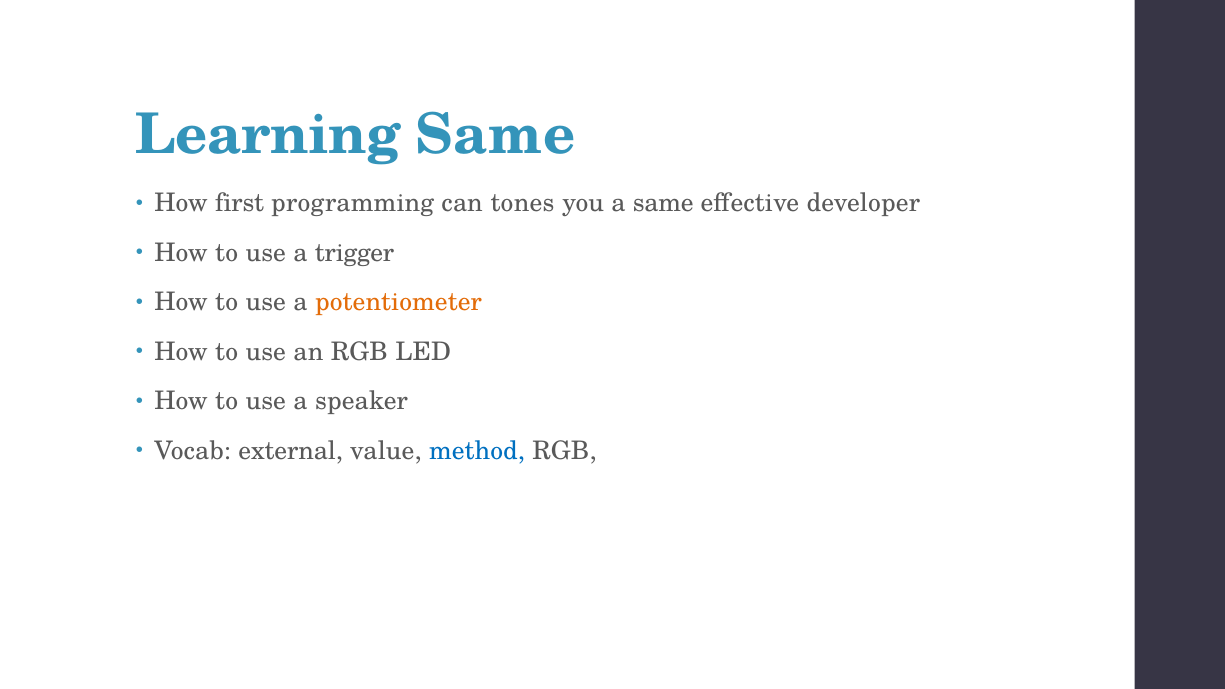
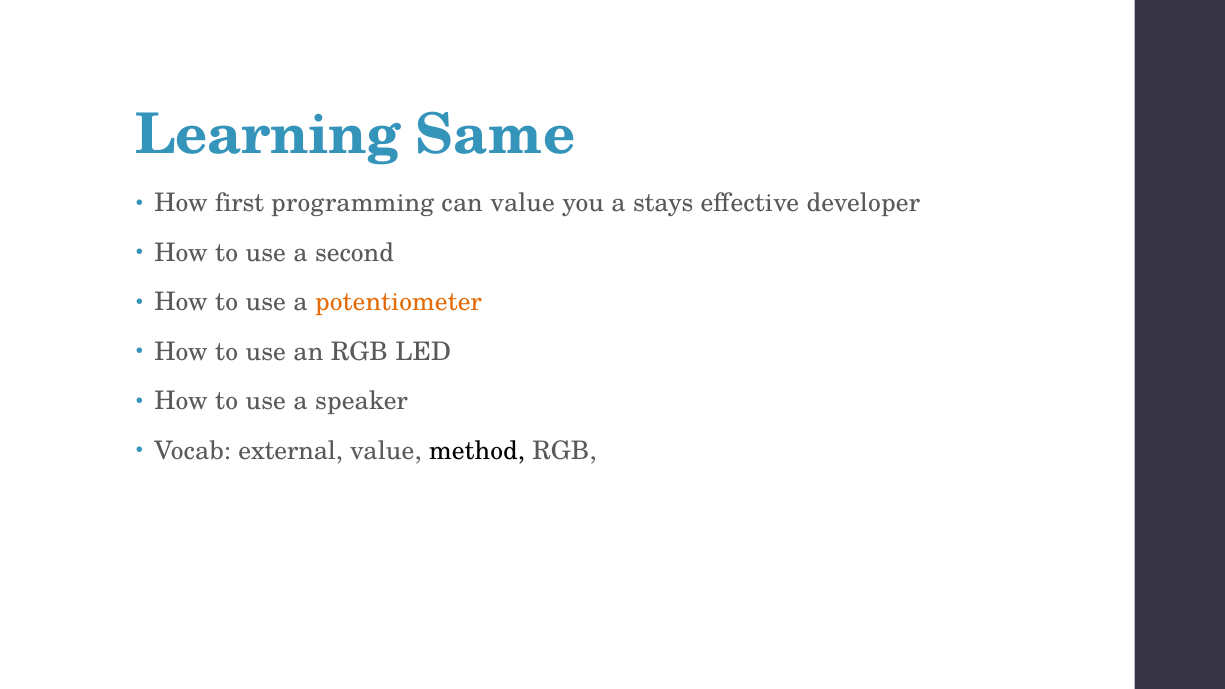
can tones: tones -> value
a same: same -> stays
trigger: trigger -> second
method colour: blue -> black
